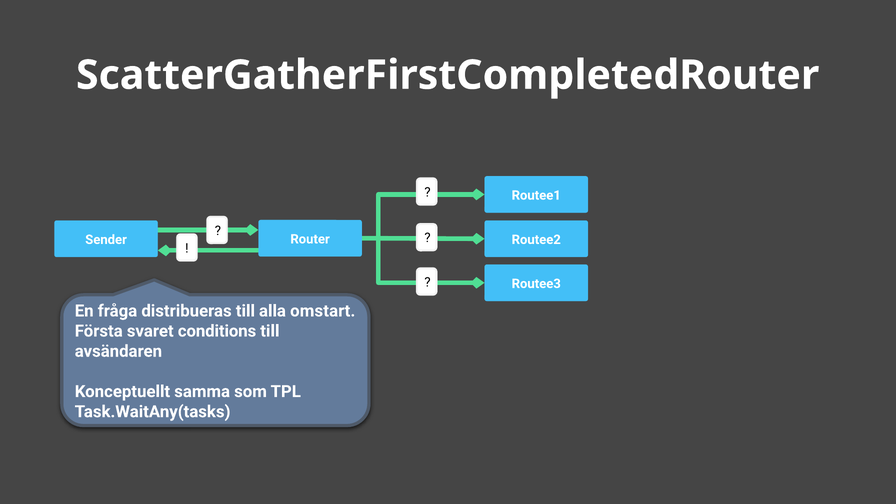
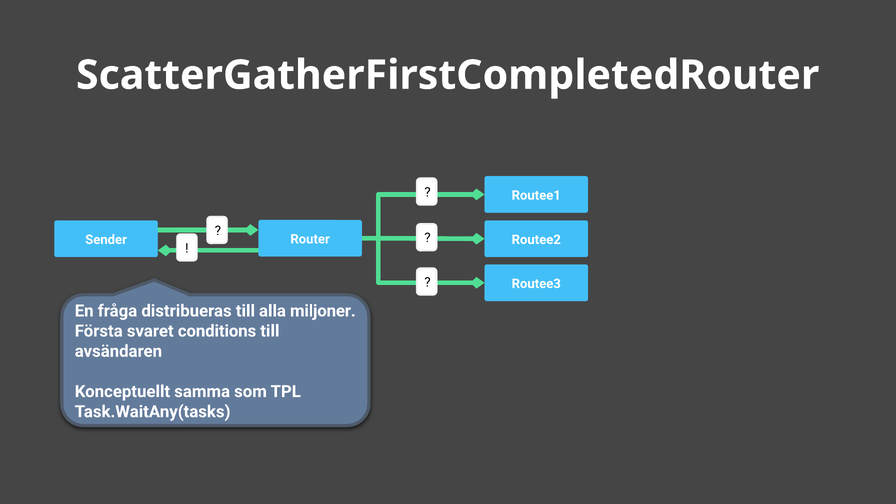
omstart: omstart -> miljoner
